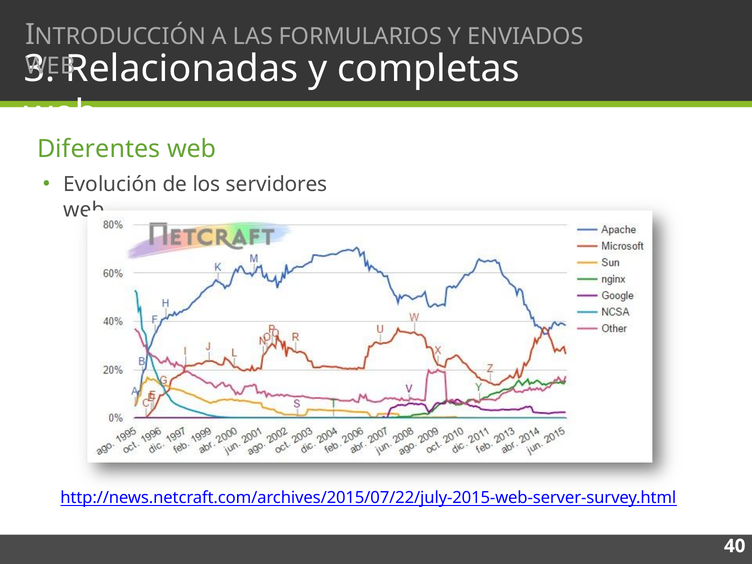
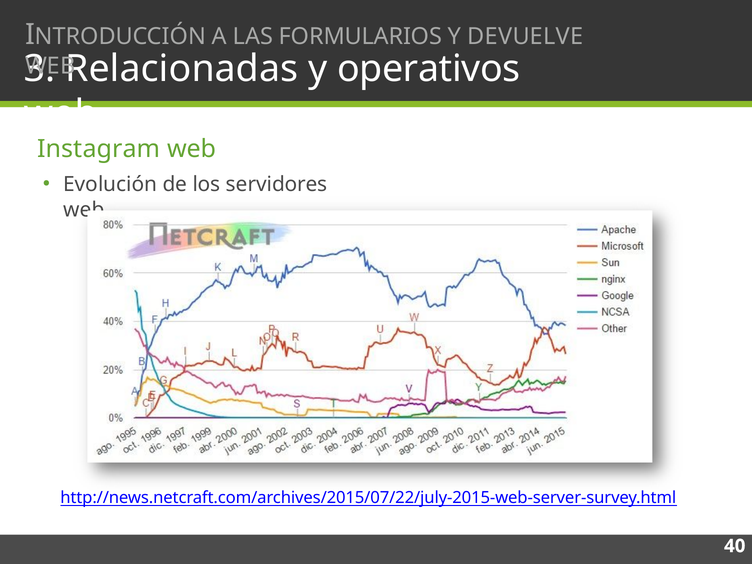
ENVIADOS: ENVIADOS -> DEVUELVE
completas: completas -> operativos
Diferentes: Diferentes -> Instagram
